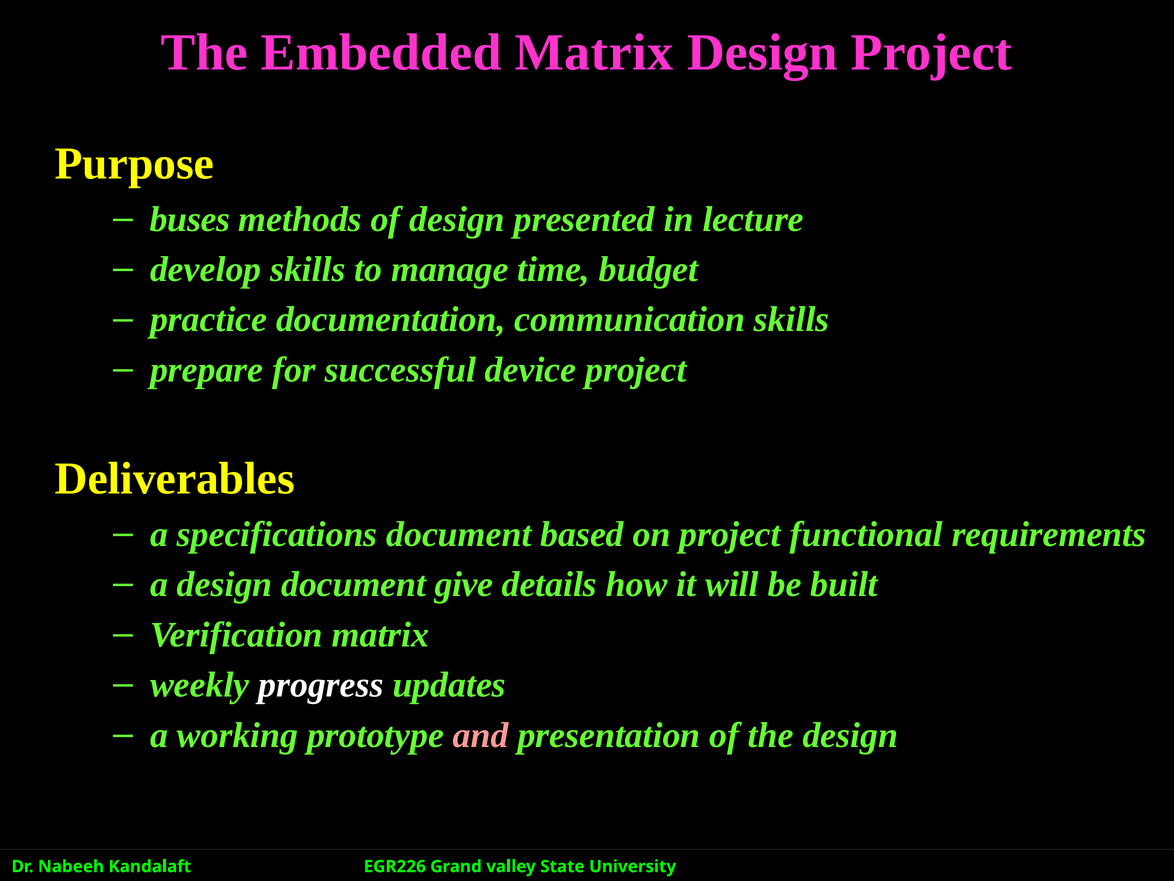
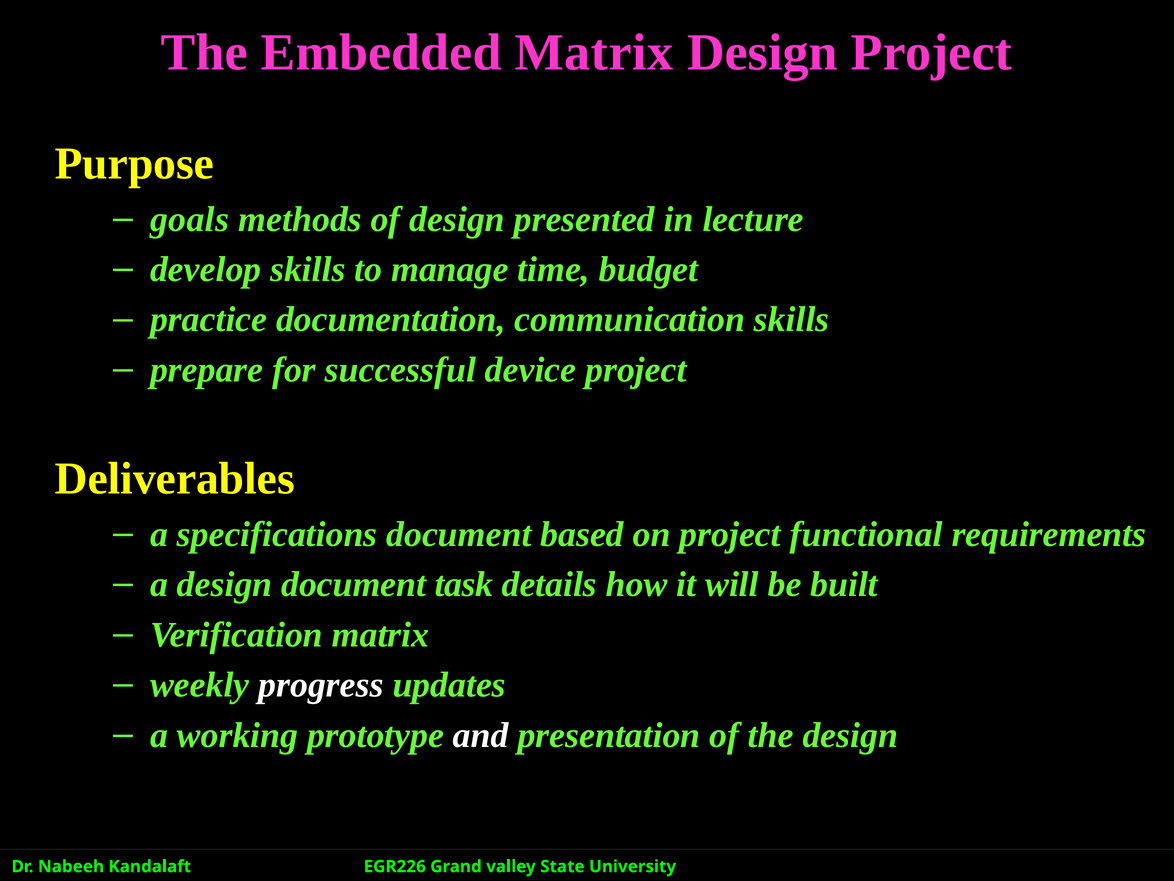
buses: buses -> goals
give: give -> task
and colour: pink -> white
